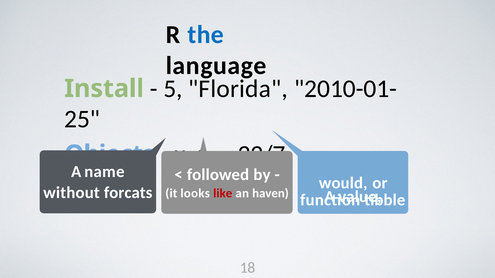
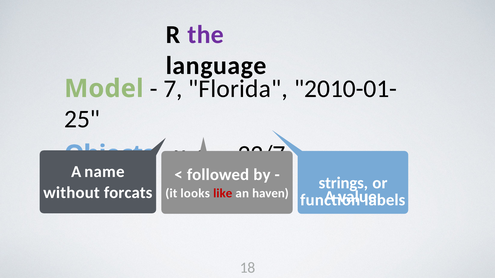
the colour: blue -> purple
Install: Install -> Model
5: 5 -> 7
would: would -> strings
tibble: tibble -> labels
